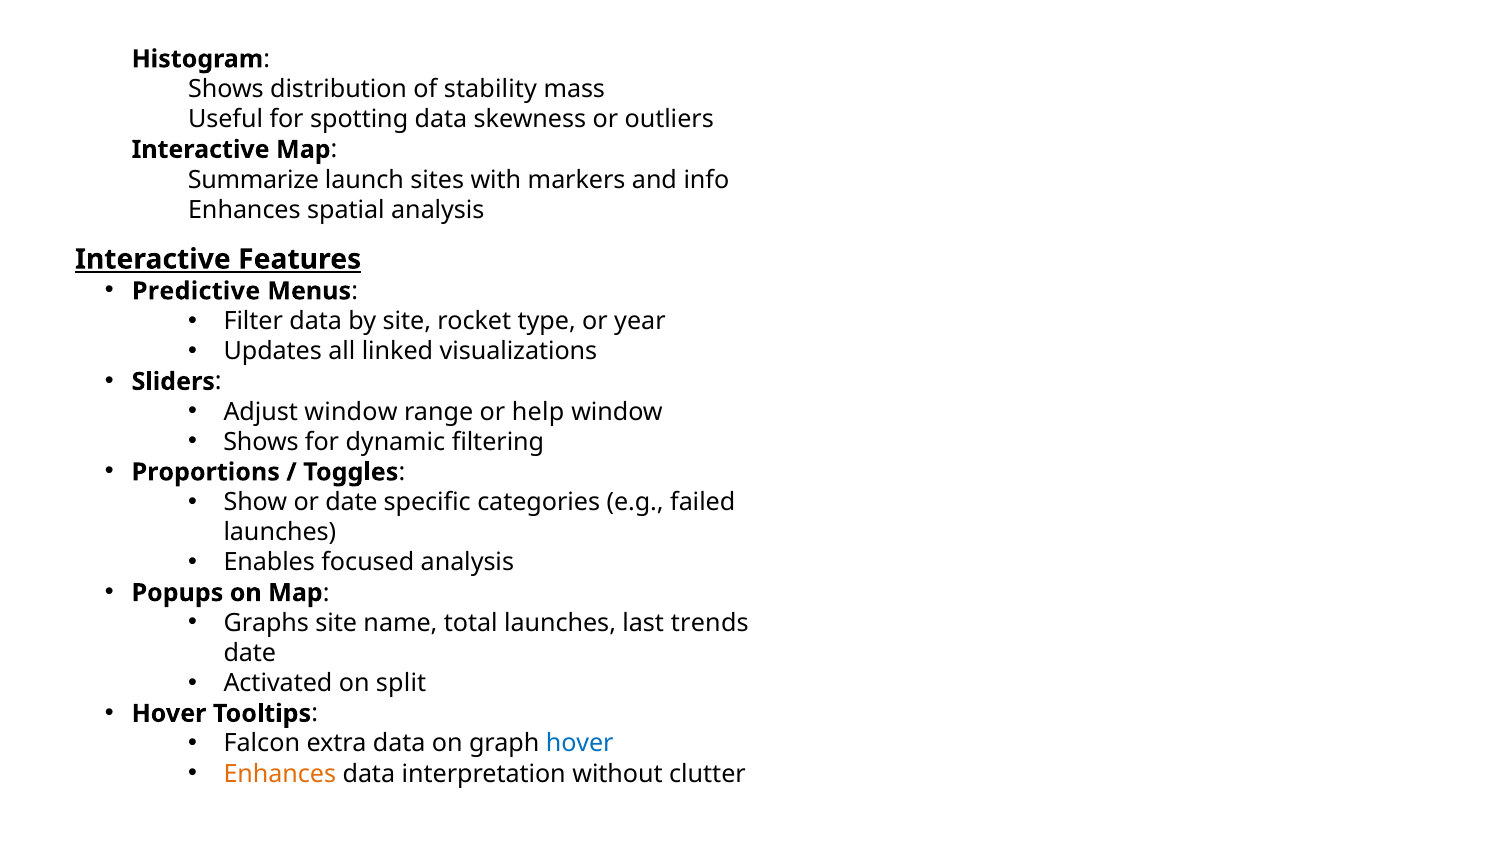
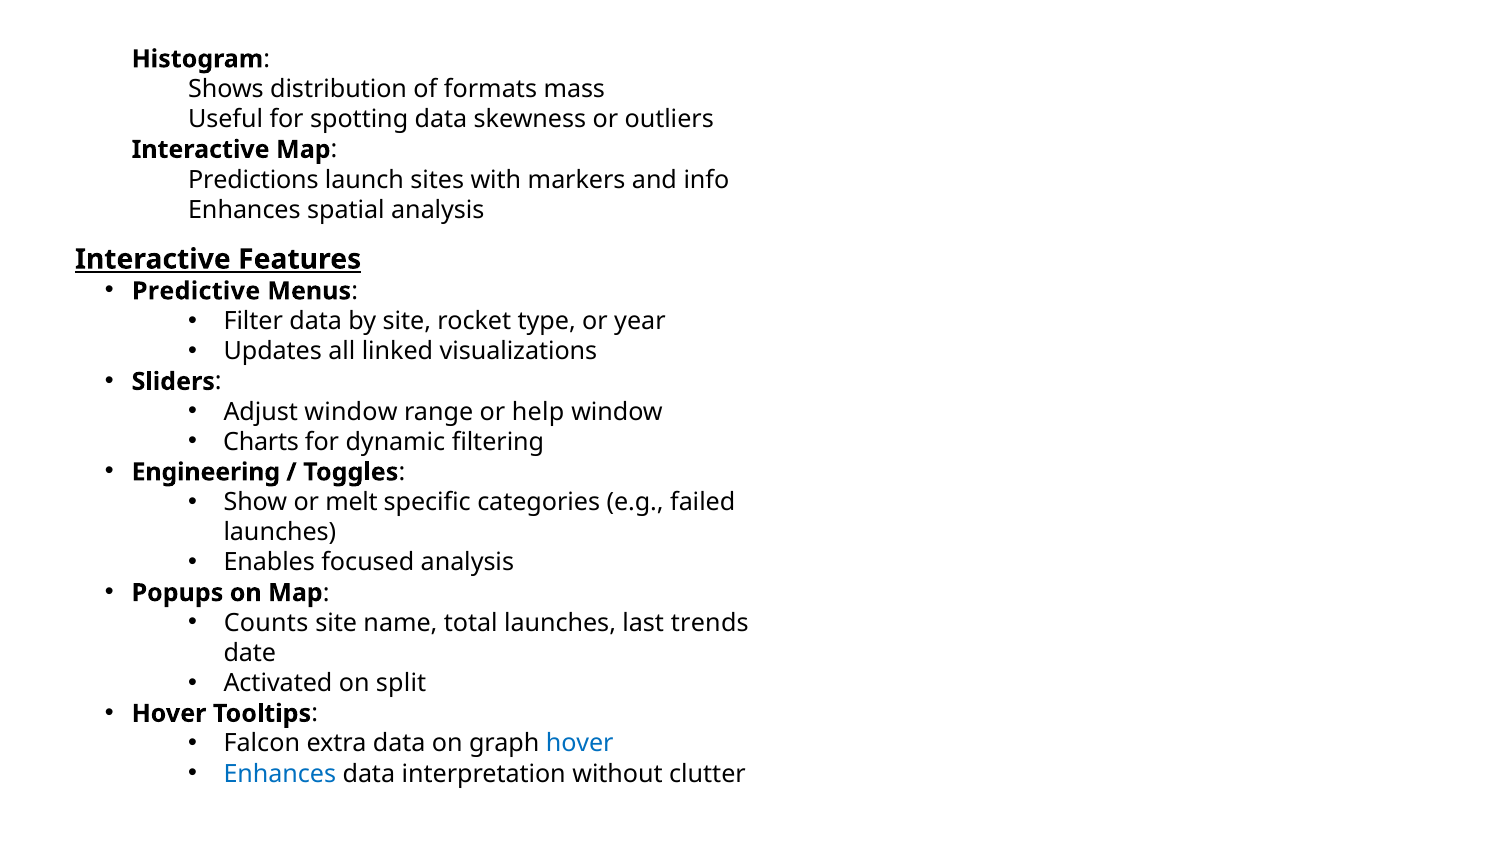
stability: stability -> formats
Summarize: Summarize -> Predictions
Shows at (261, 442): Shows -> Charts
Proportions: Proportions -> Engineering
or date: date -> melt
Graphs: Graphs -> Counts
Enhances at (280, 774) colour: orange -> blue
